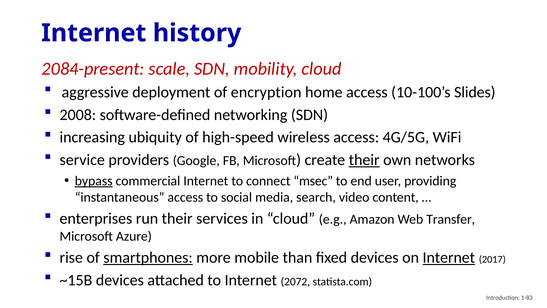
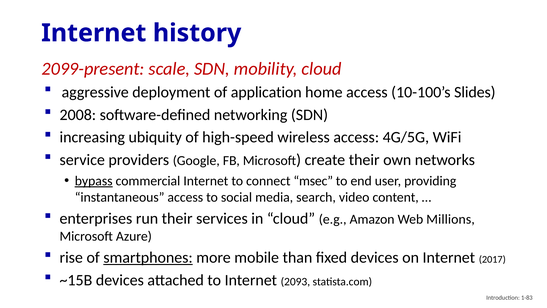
2084-present: 2084-present -> 2099-present
encryption: encryption -> application
their at (364, 160) underline: present -> none
Transfer: Transfer -> Millions
Internet at (449, 257) underline: present -> none
2072: 2072 -> 2093
